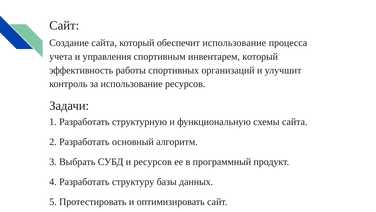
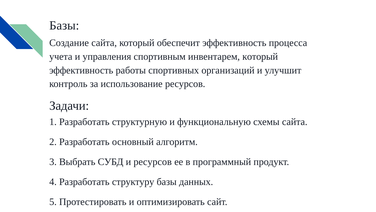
Сайт at (64, 25): Сайт -> Базы
обеспечит использование: использование -> эффективность
